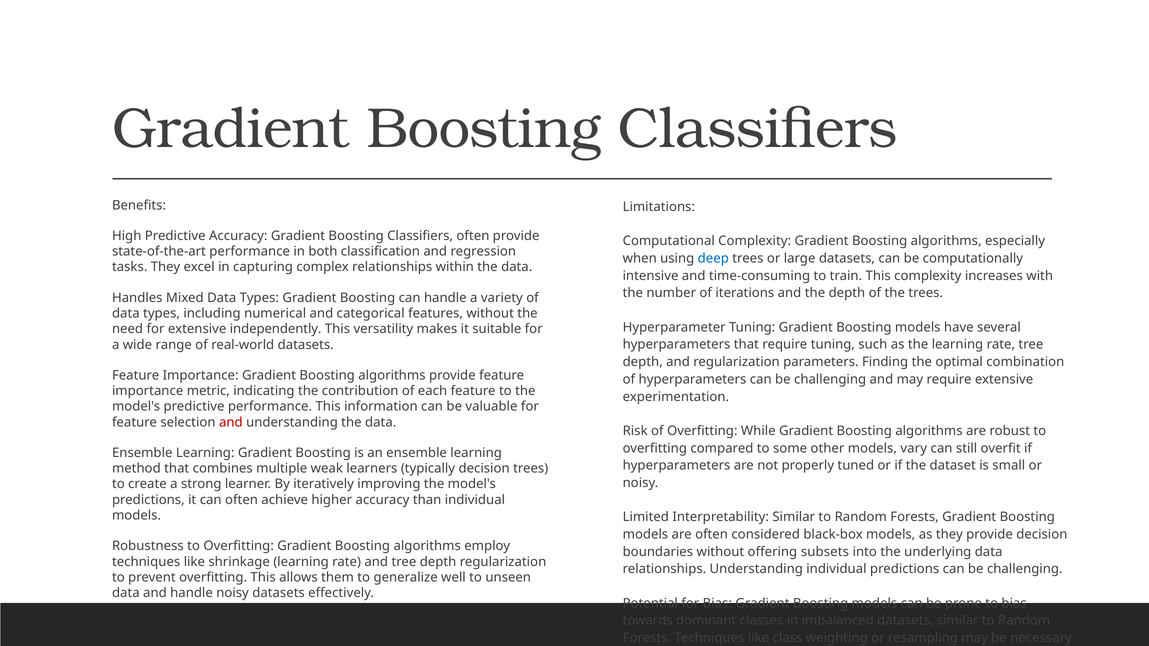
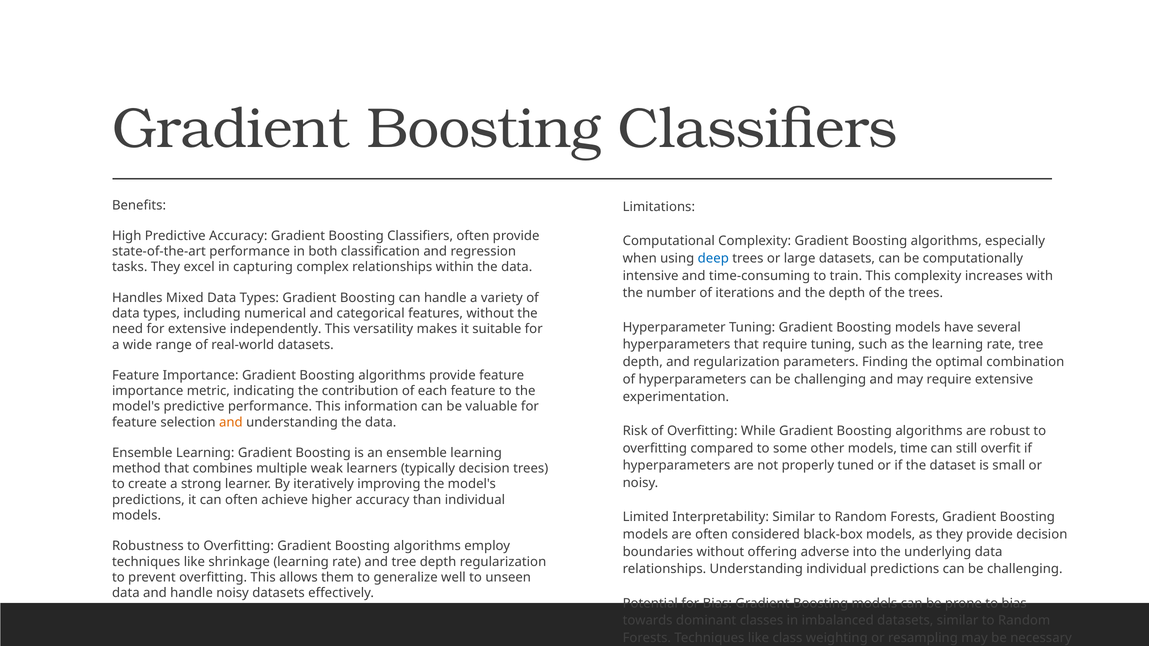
and at (231, 422) colour: red -> orange
vary: vary -> time
subsets: subsets -> adverse
